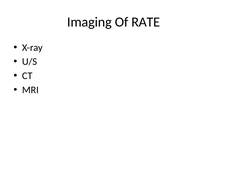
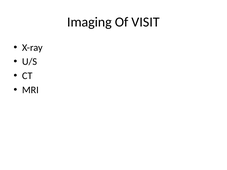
RATE: RATE -> VISIT
